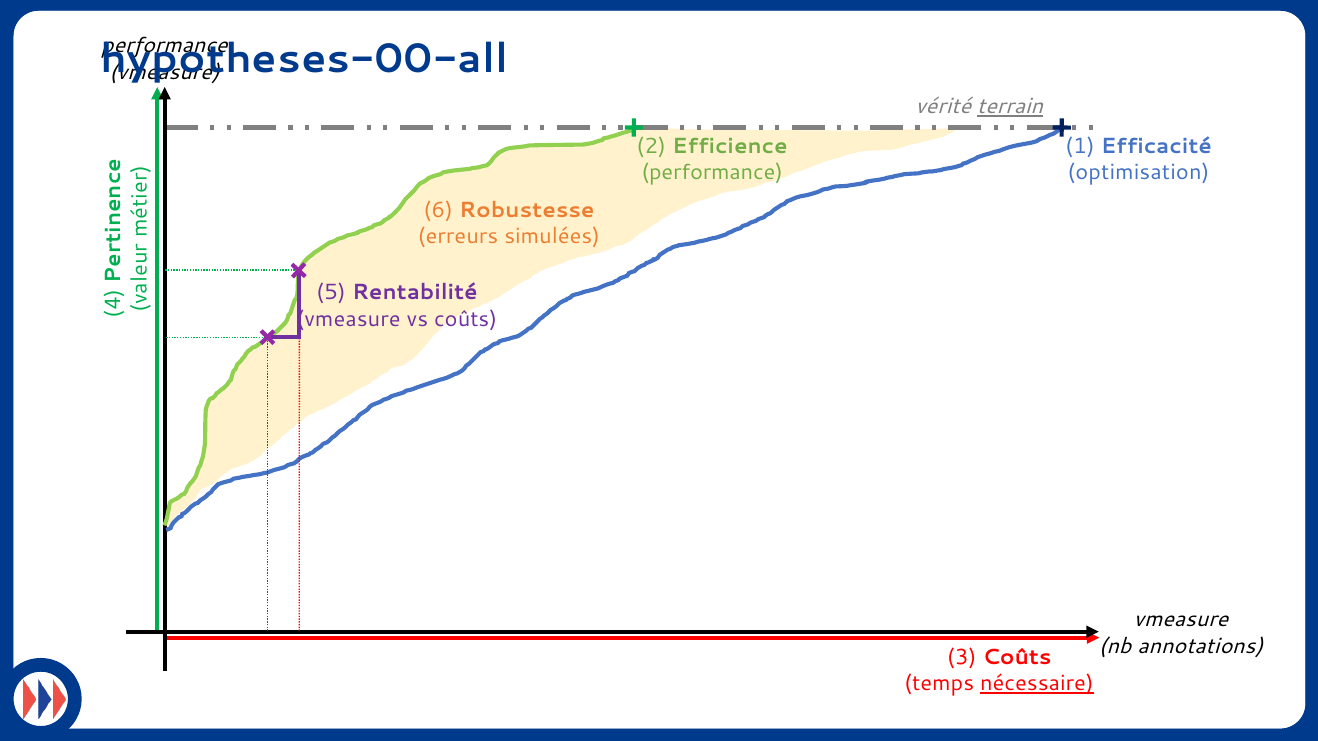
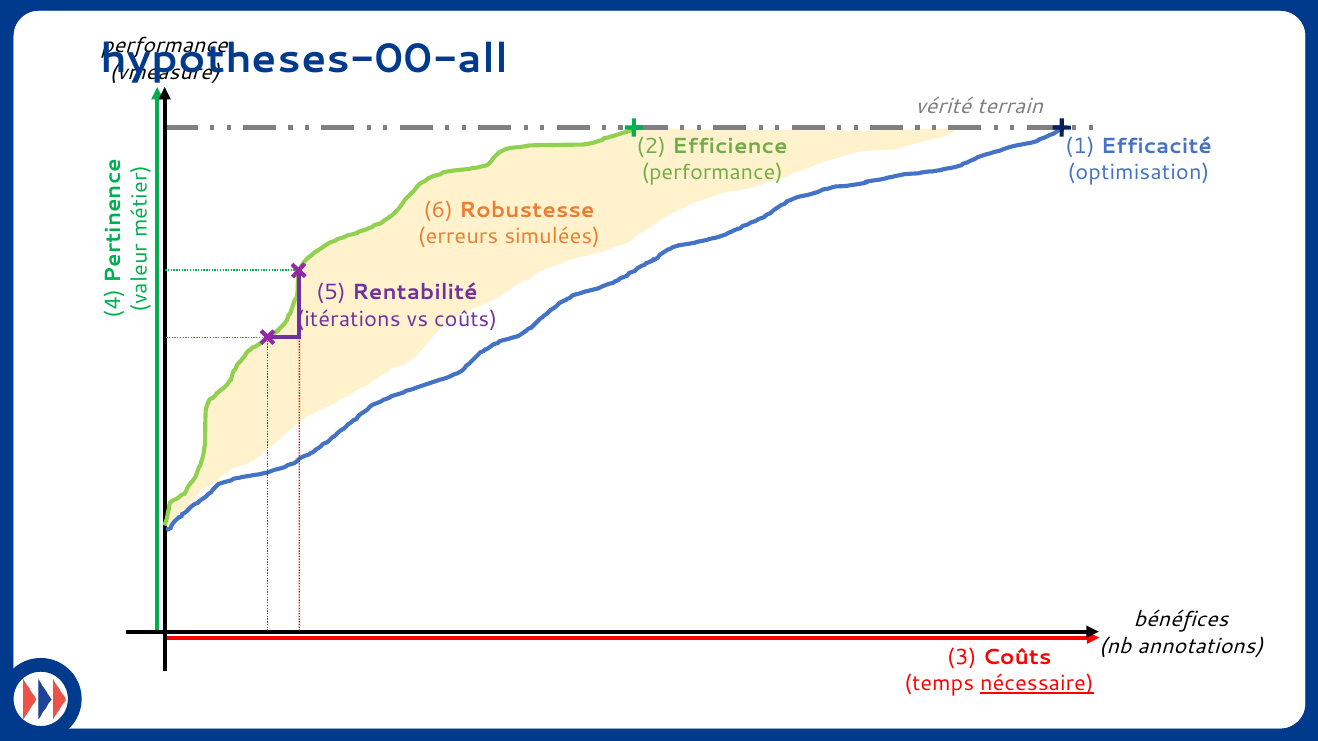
terrain underline: present -> none
vmeasure at (349, 319): vmeasure -> itérations
vmeasure at (1181, 620): vmeasure -> bénéfices
